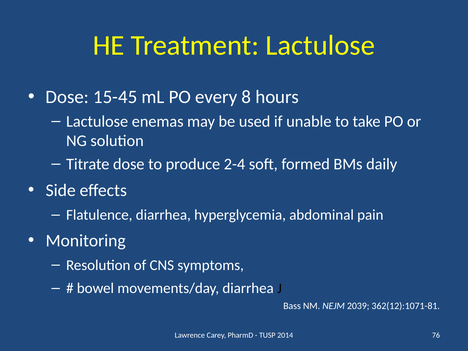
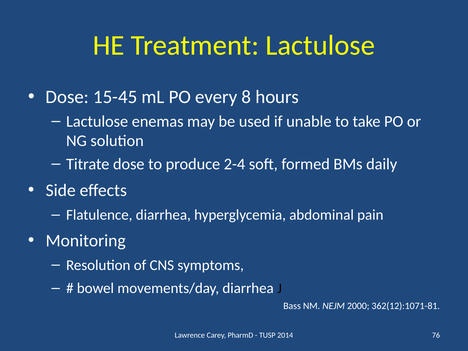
2039: 2039 -> 2000
